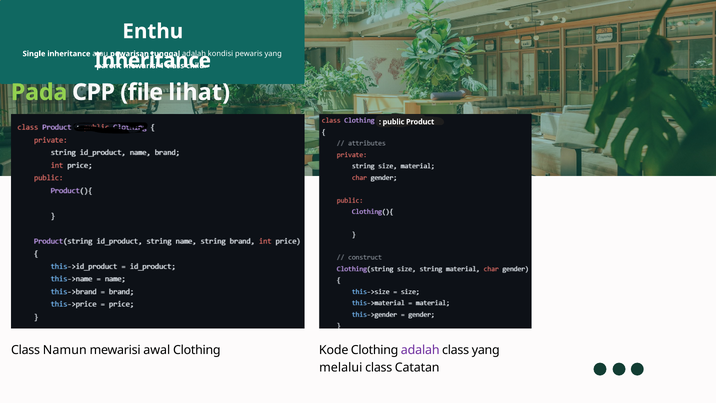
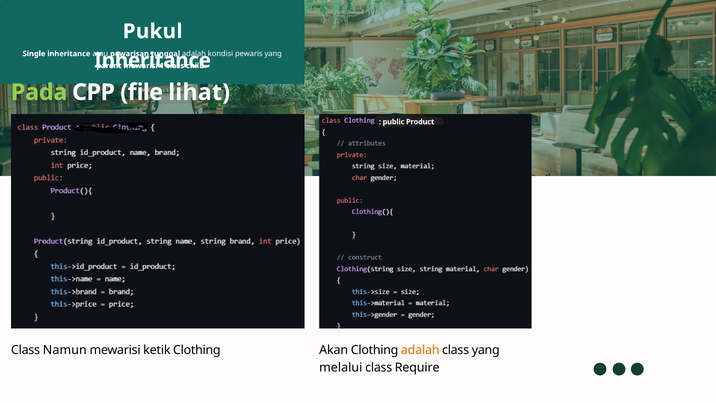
Enthu: Enthu -> Pukul
awal: awal -> ketik
Kode: Kode -> Akan
adalah at (420, 350) colour: purple -> orange
Catatan: Catatan -> Require
